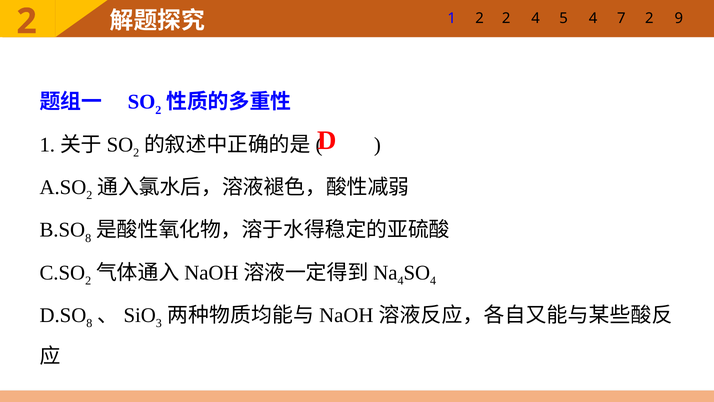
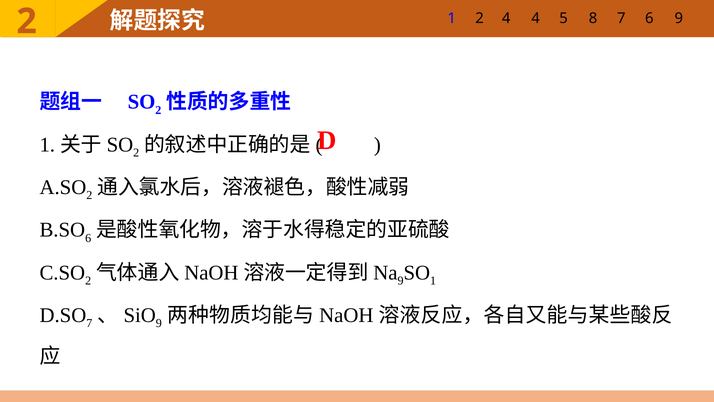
2 2: 2 -> 4
5 4: 4 -> 8
7 2: 2 -> 6
8 at (88, 238): 8 -> 6
4 at (401, 281): 4 -> 9
4 at (433, 281): 4 -> 1
8 at (89, 323): 8 -> 7
3 at (159, 323): 3 -> 9
